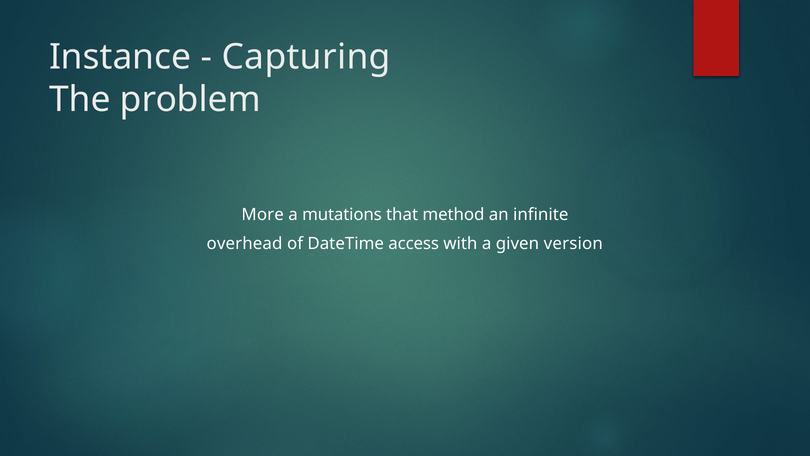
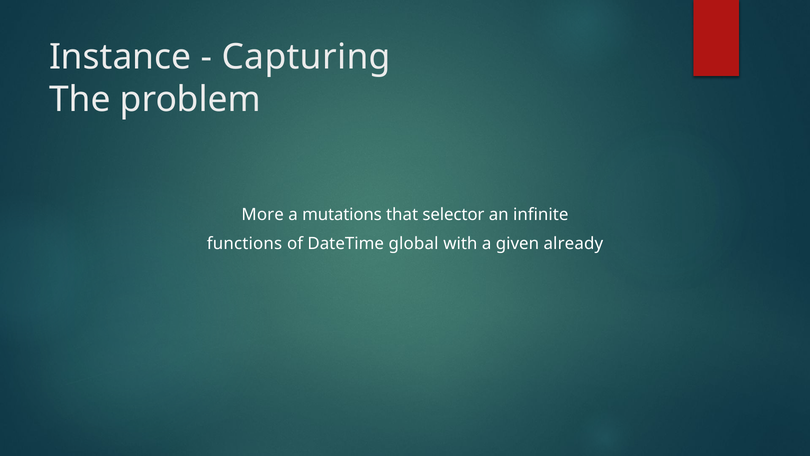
method: method -> selector
overhead: overhead -> functions
access: access -> global
version: version -> already
